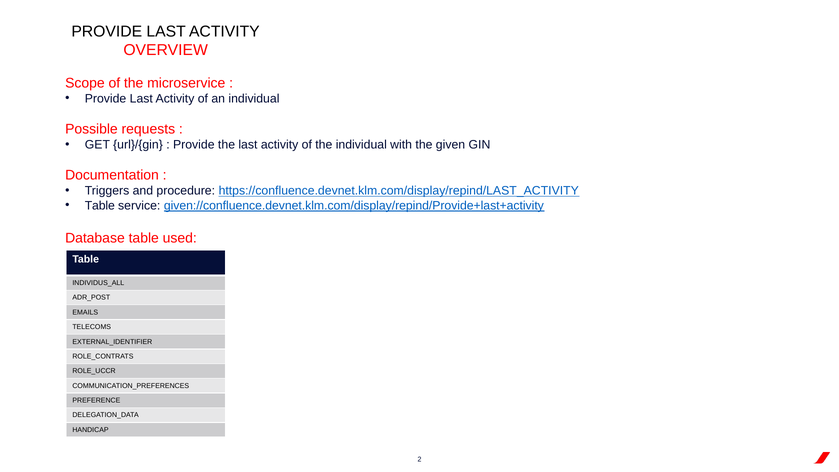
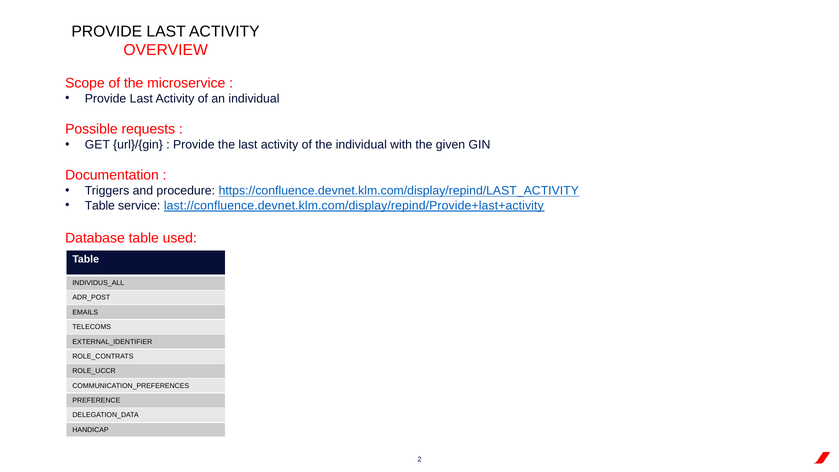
given://confluence.devnet.klm.com/display/repind/Provide+last+activity: given://confluence.devnet.klm.com/display/repind/Provide+last+activity -> last://confluence.devnet.klm.com/display/repind/Provide+last+activity
